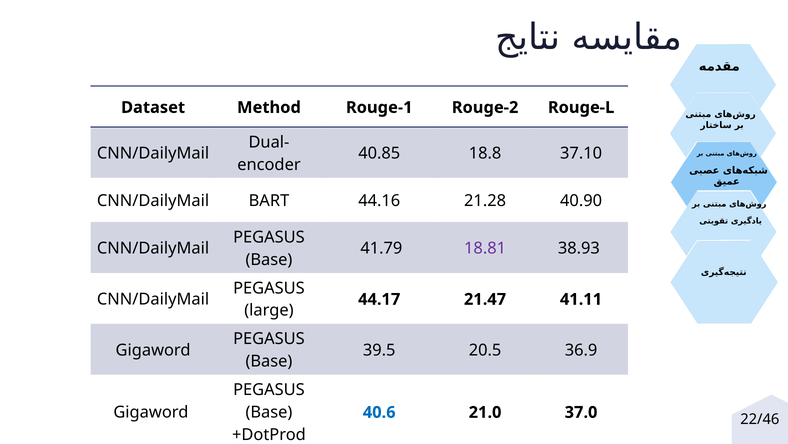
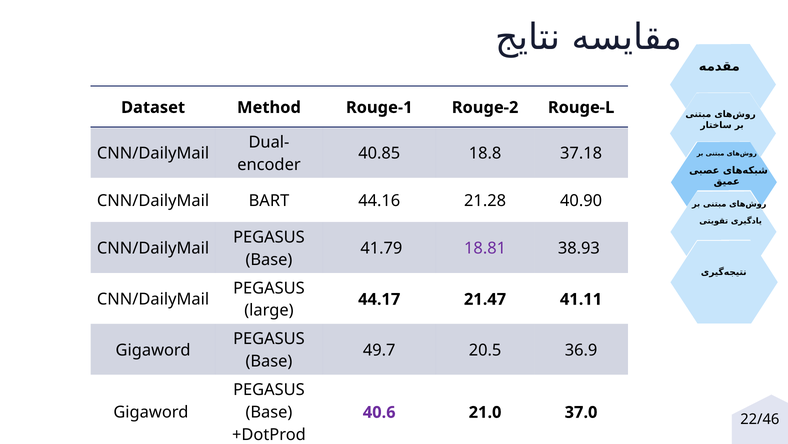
37.10: 37.10 -> 37.18
39.5: 39.5 -> 49.7
40.6 colour: blue -> purple
